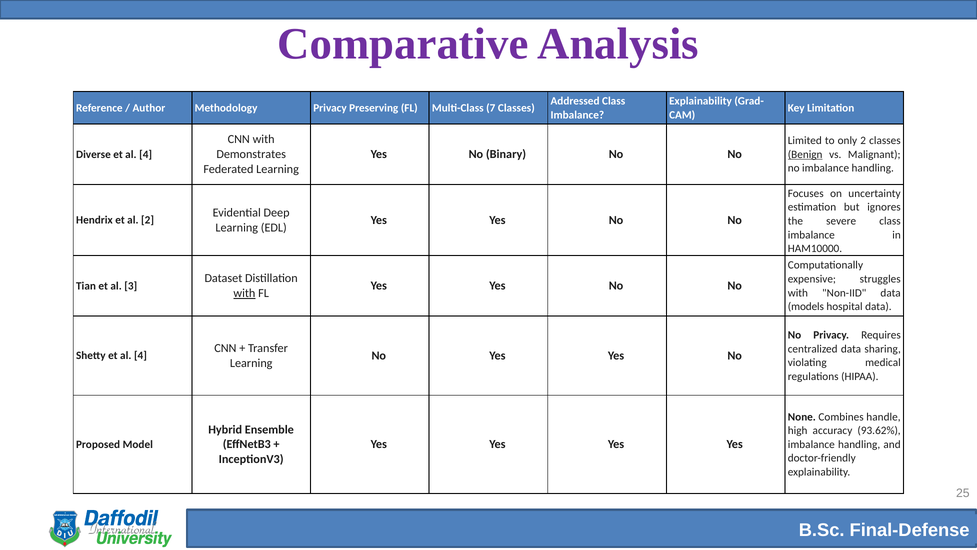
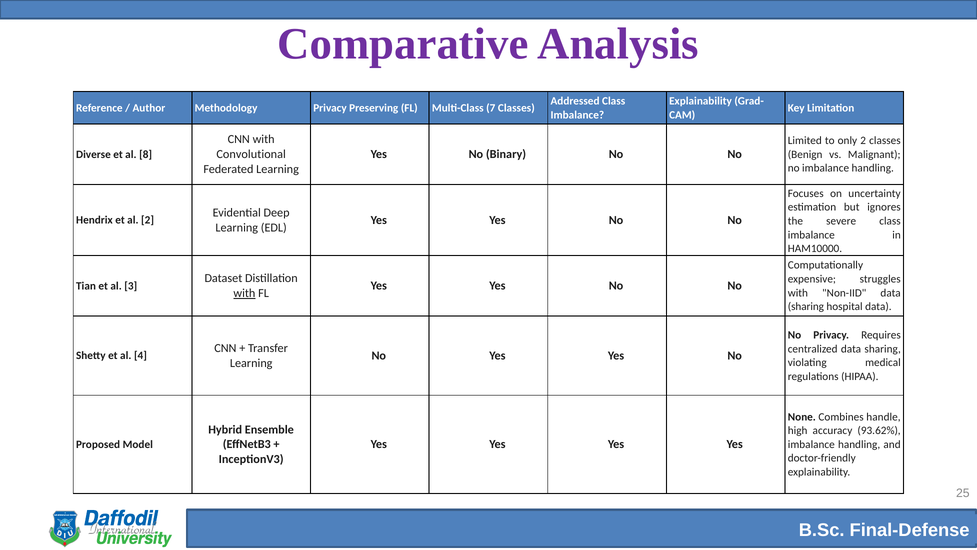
Demonstrates: Demonstrates -> Convolutional
4 at (146, 154): 4 -> 8
Benign underline: present -> none
models at (806, 306): models -> sharing
